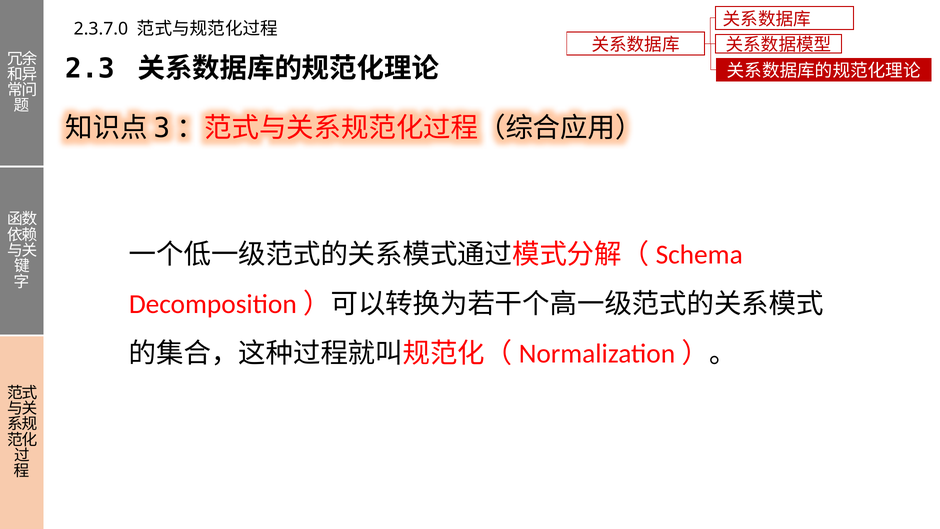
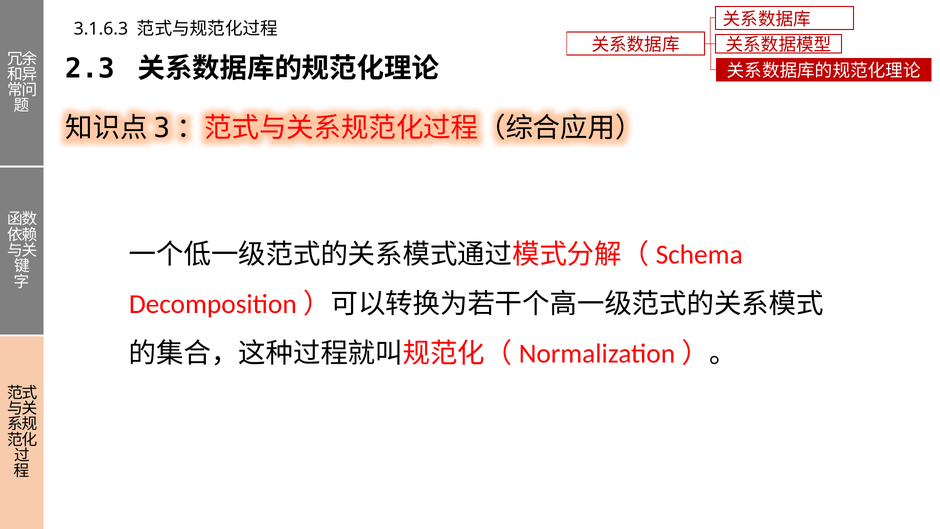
2.3.7.0: 2.3.7.0 -> 3.1.6.3
